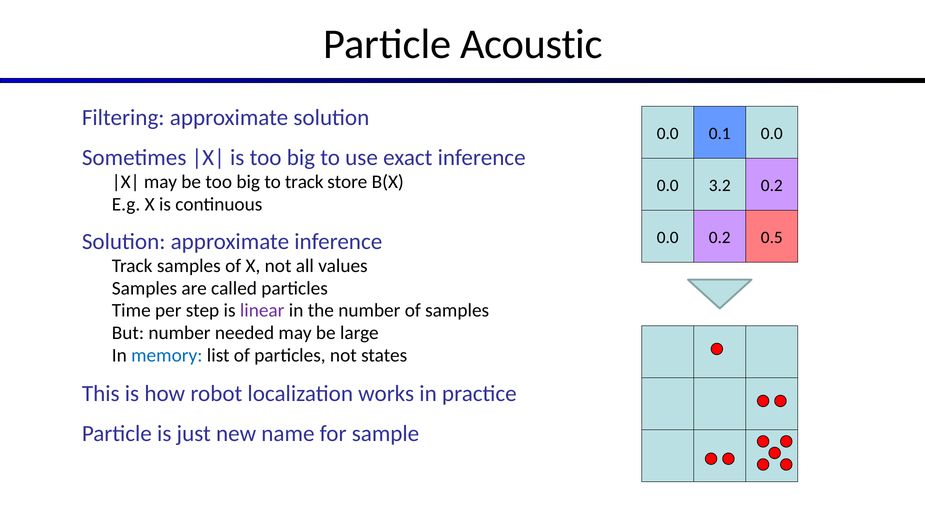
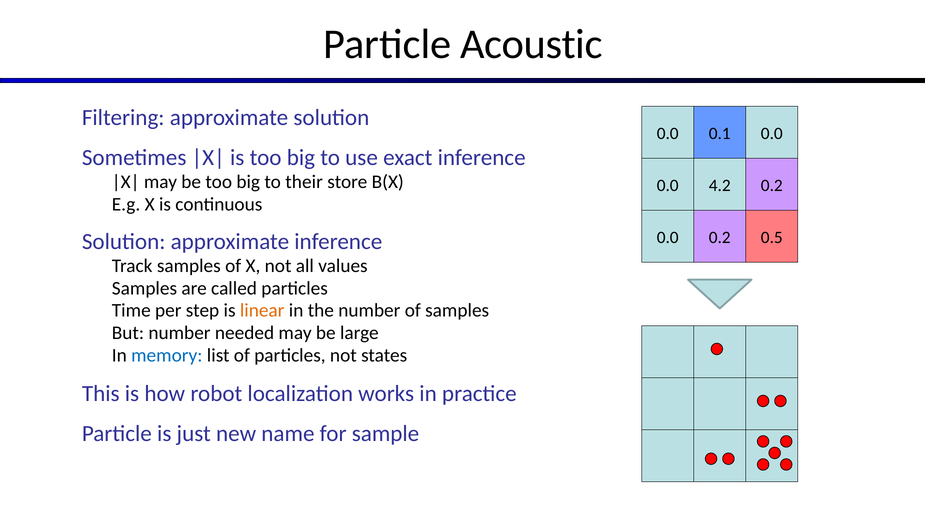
track: track -> their
3.2: 3.2 -> 4.2
linear colour: purple -> orange
